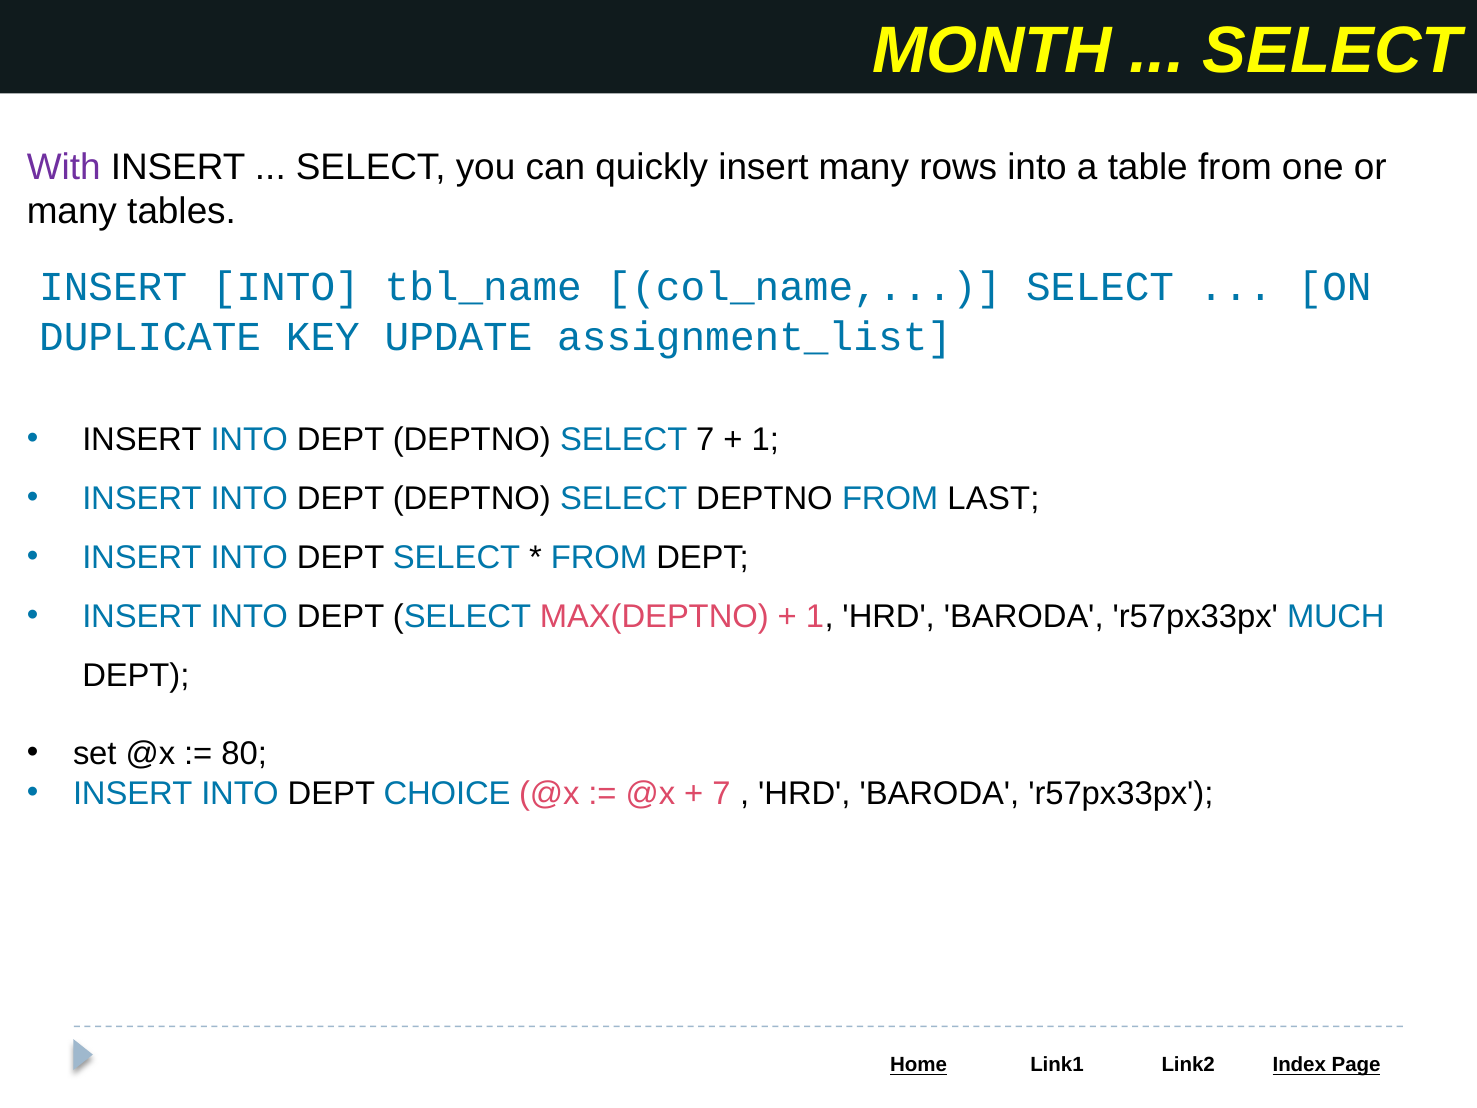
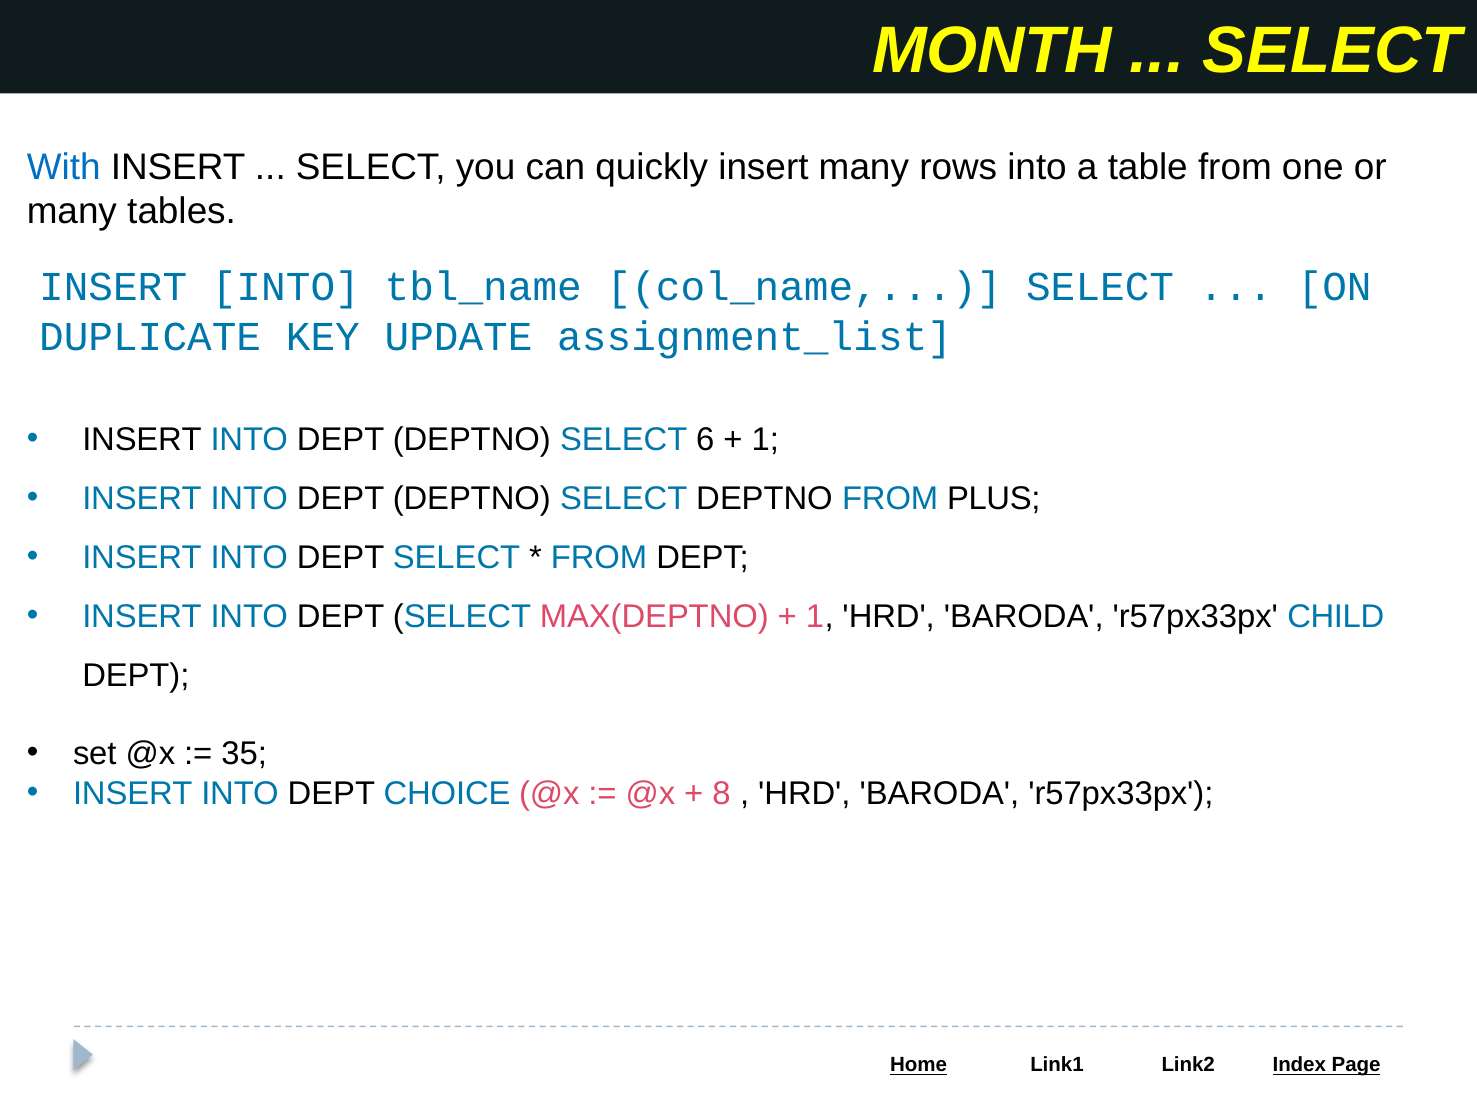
With colour: purple -> blue
SELECT 7: 7 -> 6
LAST: LAST -> PLUS
MUCH: MUCH -> CHILD
80: 80 -> 35
7 at (722, 793): 7 -> 8
